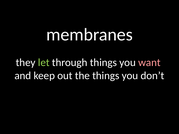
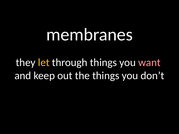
let colour: light green -> yellow
